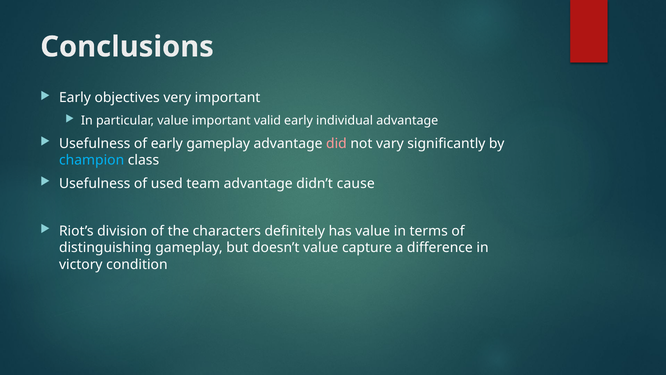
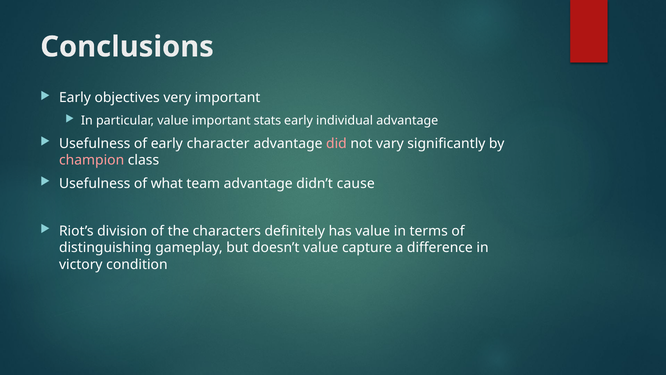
valid: valid -> stats
early gameplay: gameplay -> character
champion colour: light blue -> pink
used: used -> what
